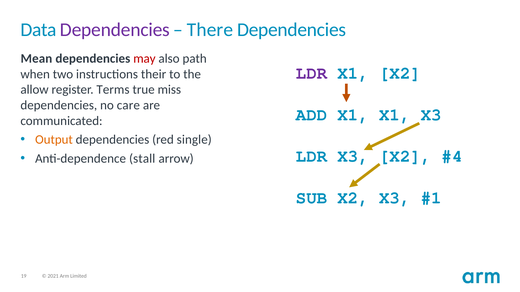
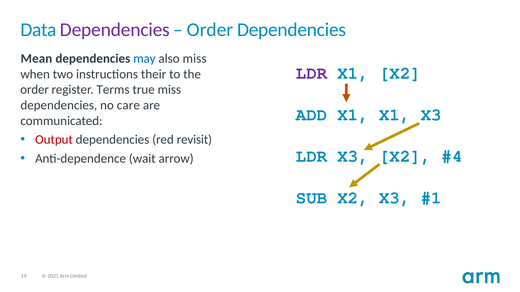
There at (210, 30): There -> Order
may colour: red -> blue
also path: path -> miss
allow at (35, 90): allow -> order
Output colour: orange -> red
single: single -> revisit
stall: stall -> wait
